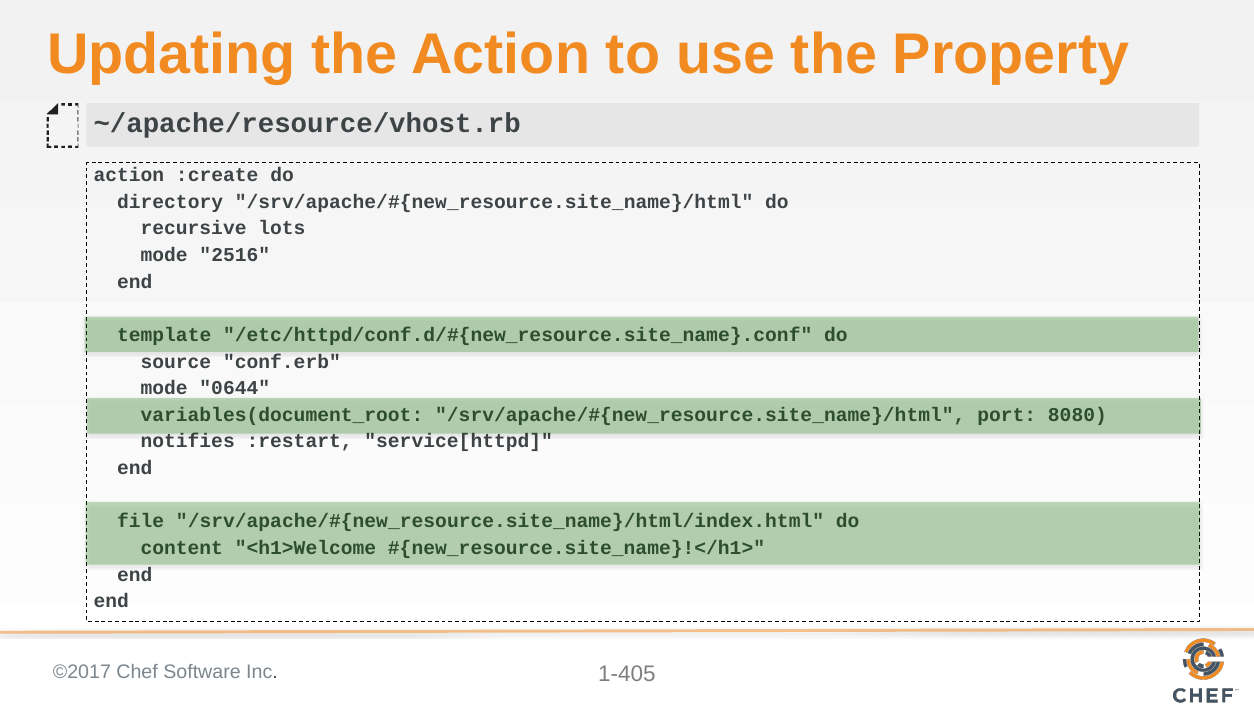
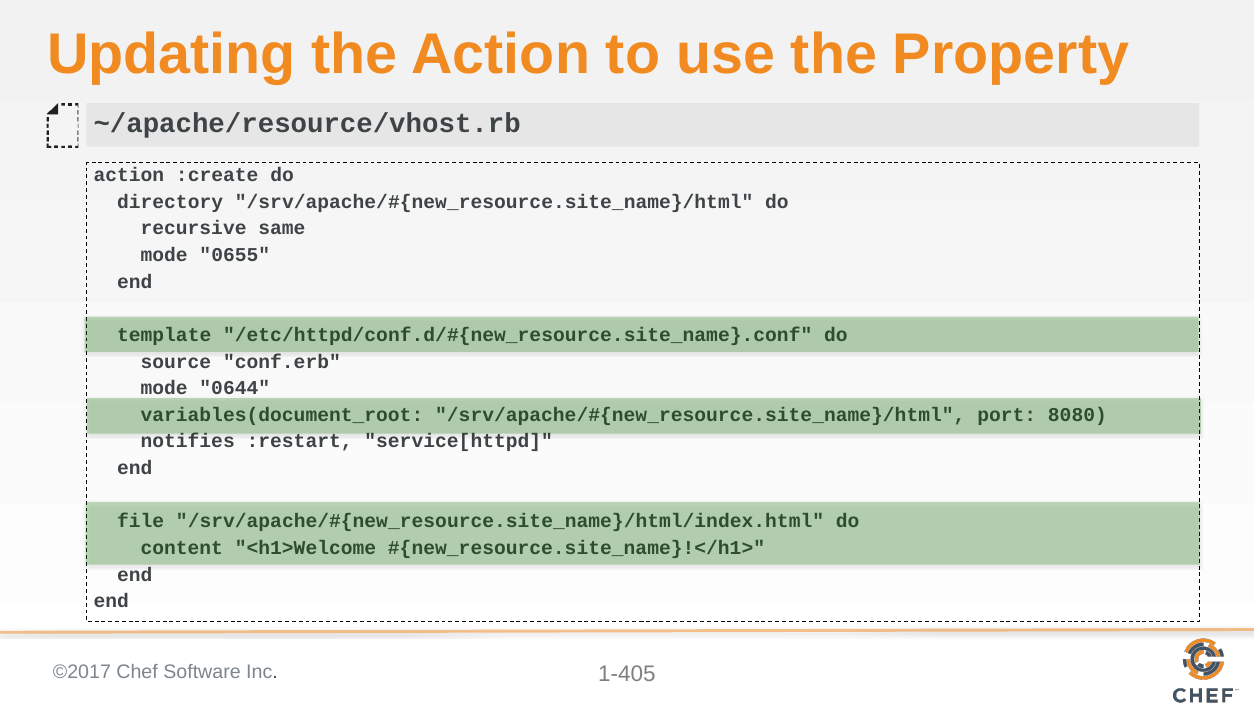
lots: lots -> same
2516: 2516 -> 0655
